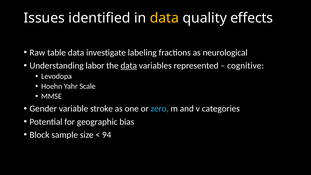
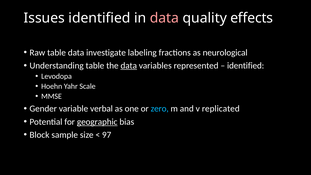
data at (164, 18) colour: yellow -> pink
Understanding labor: labor -> table
cognitive at (246, 66): cognitive -> identified
stroke: stroke -> verbal
categories: categories -> replicated
geographic underline: none -> present
94: 94 -> 97
